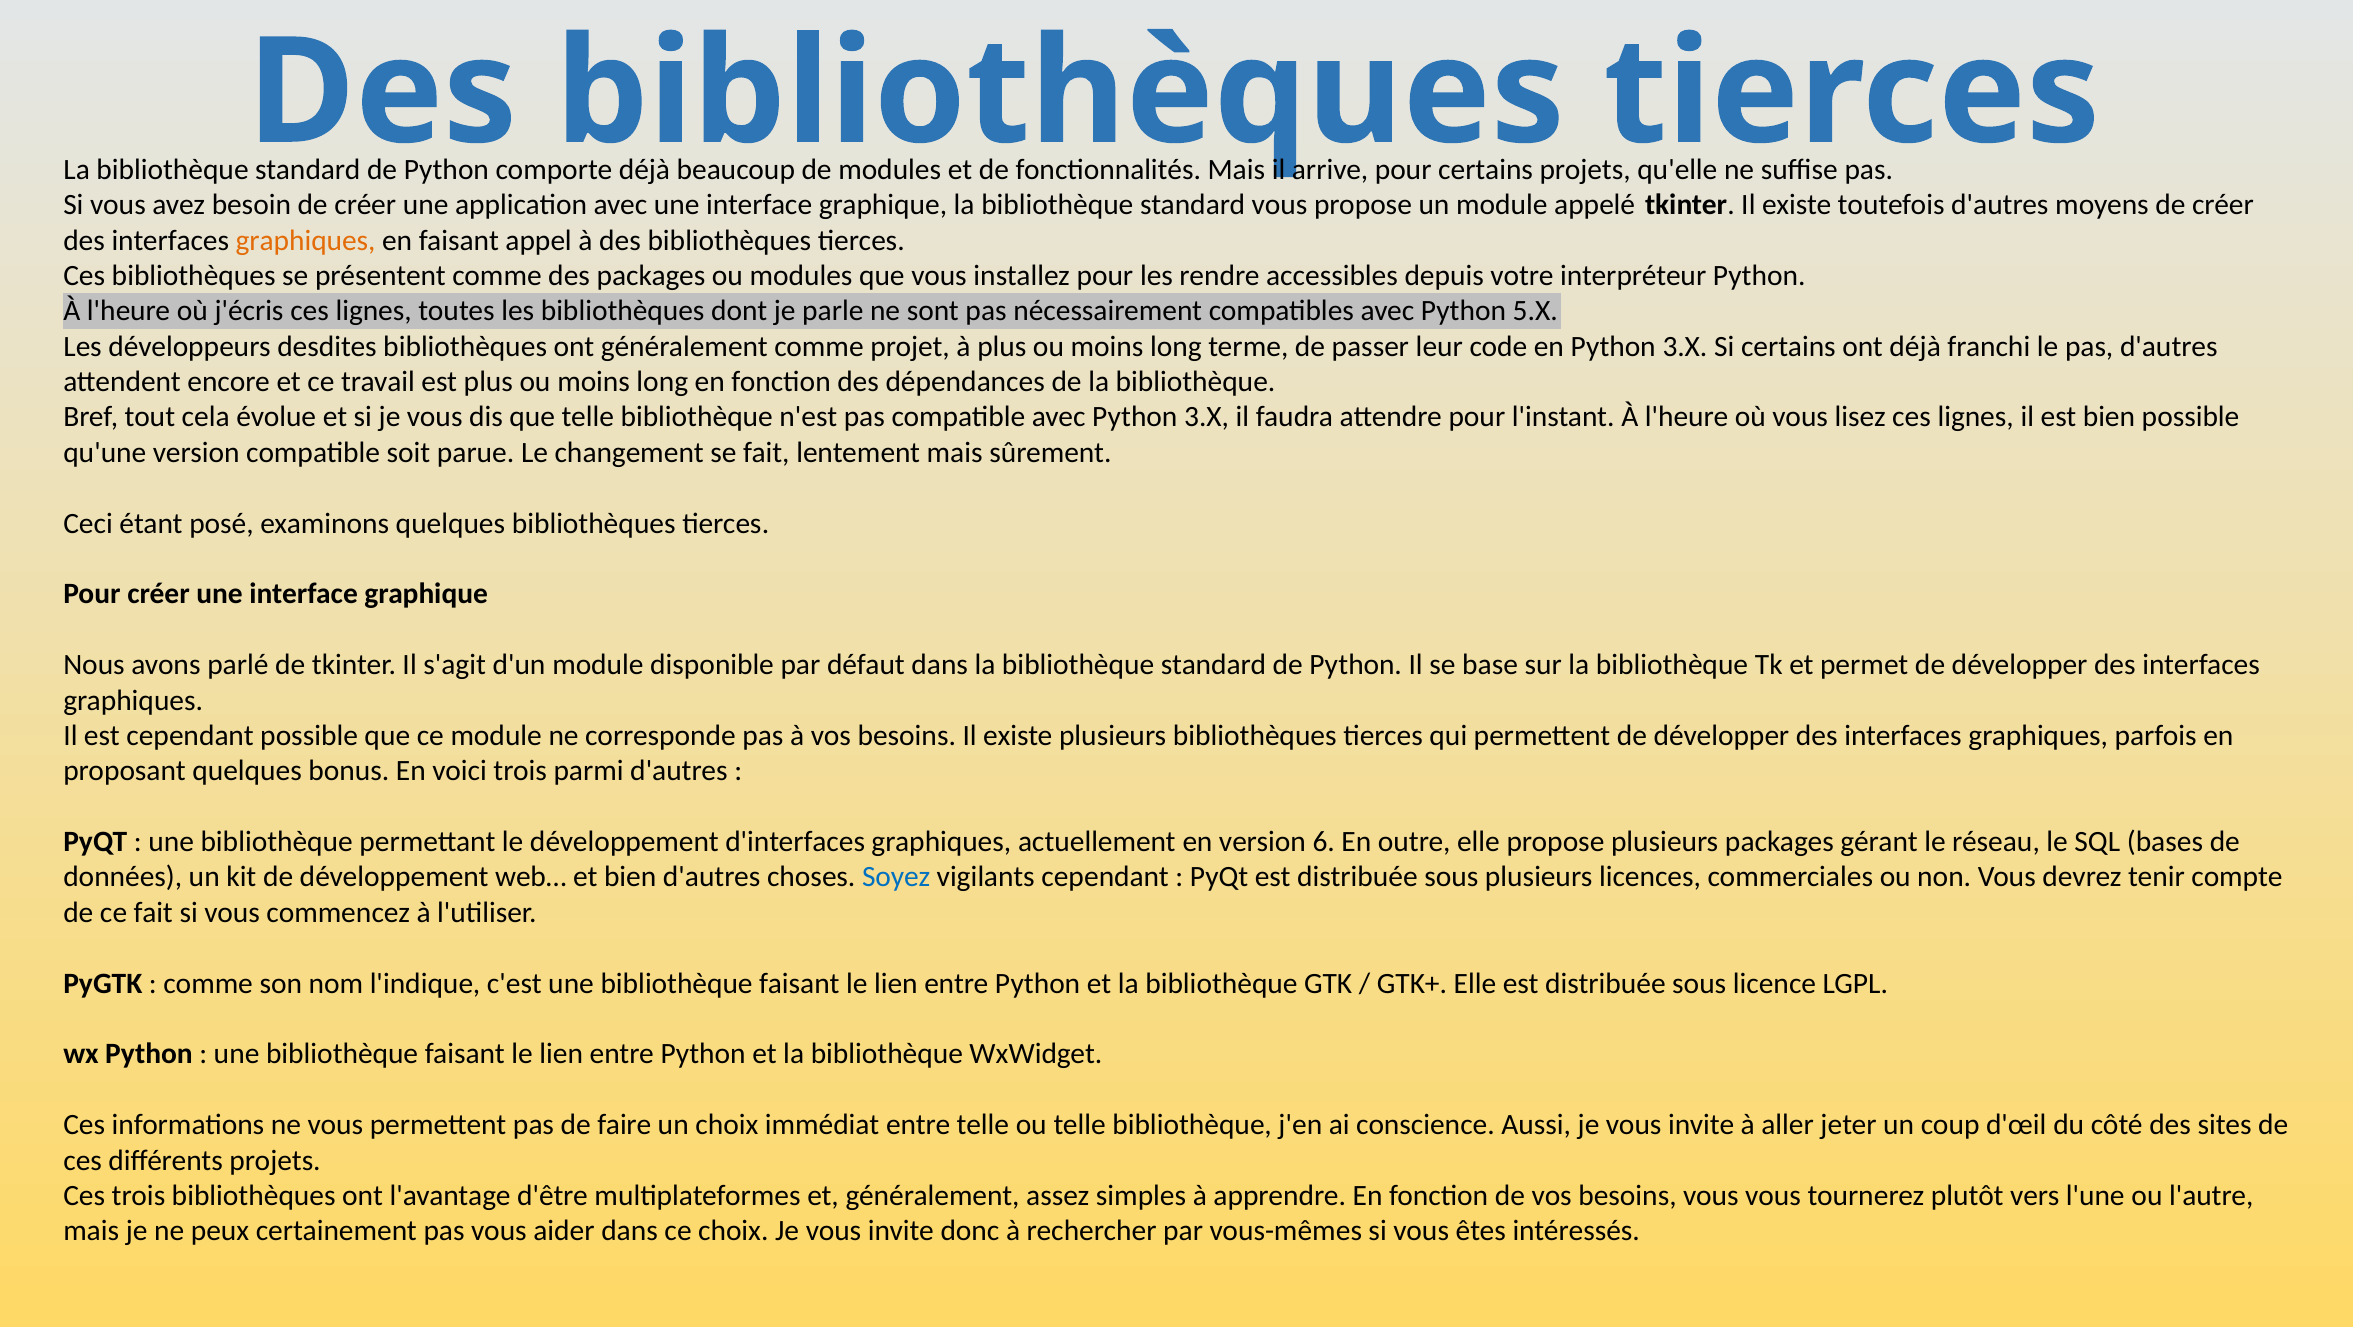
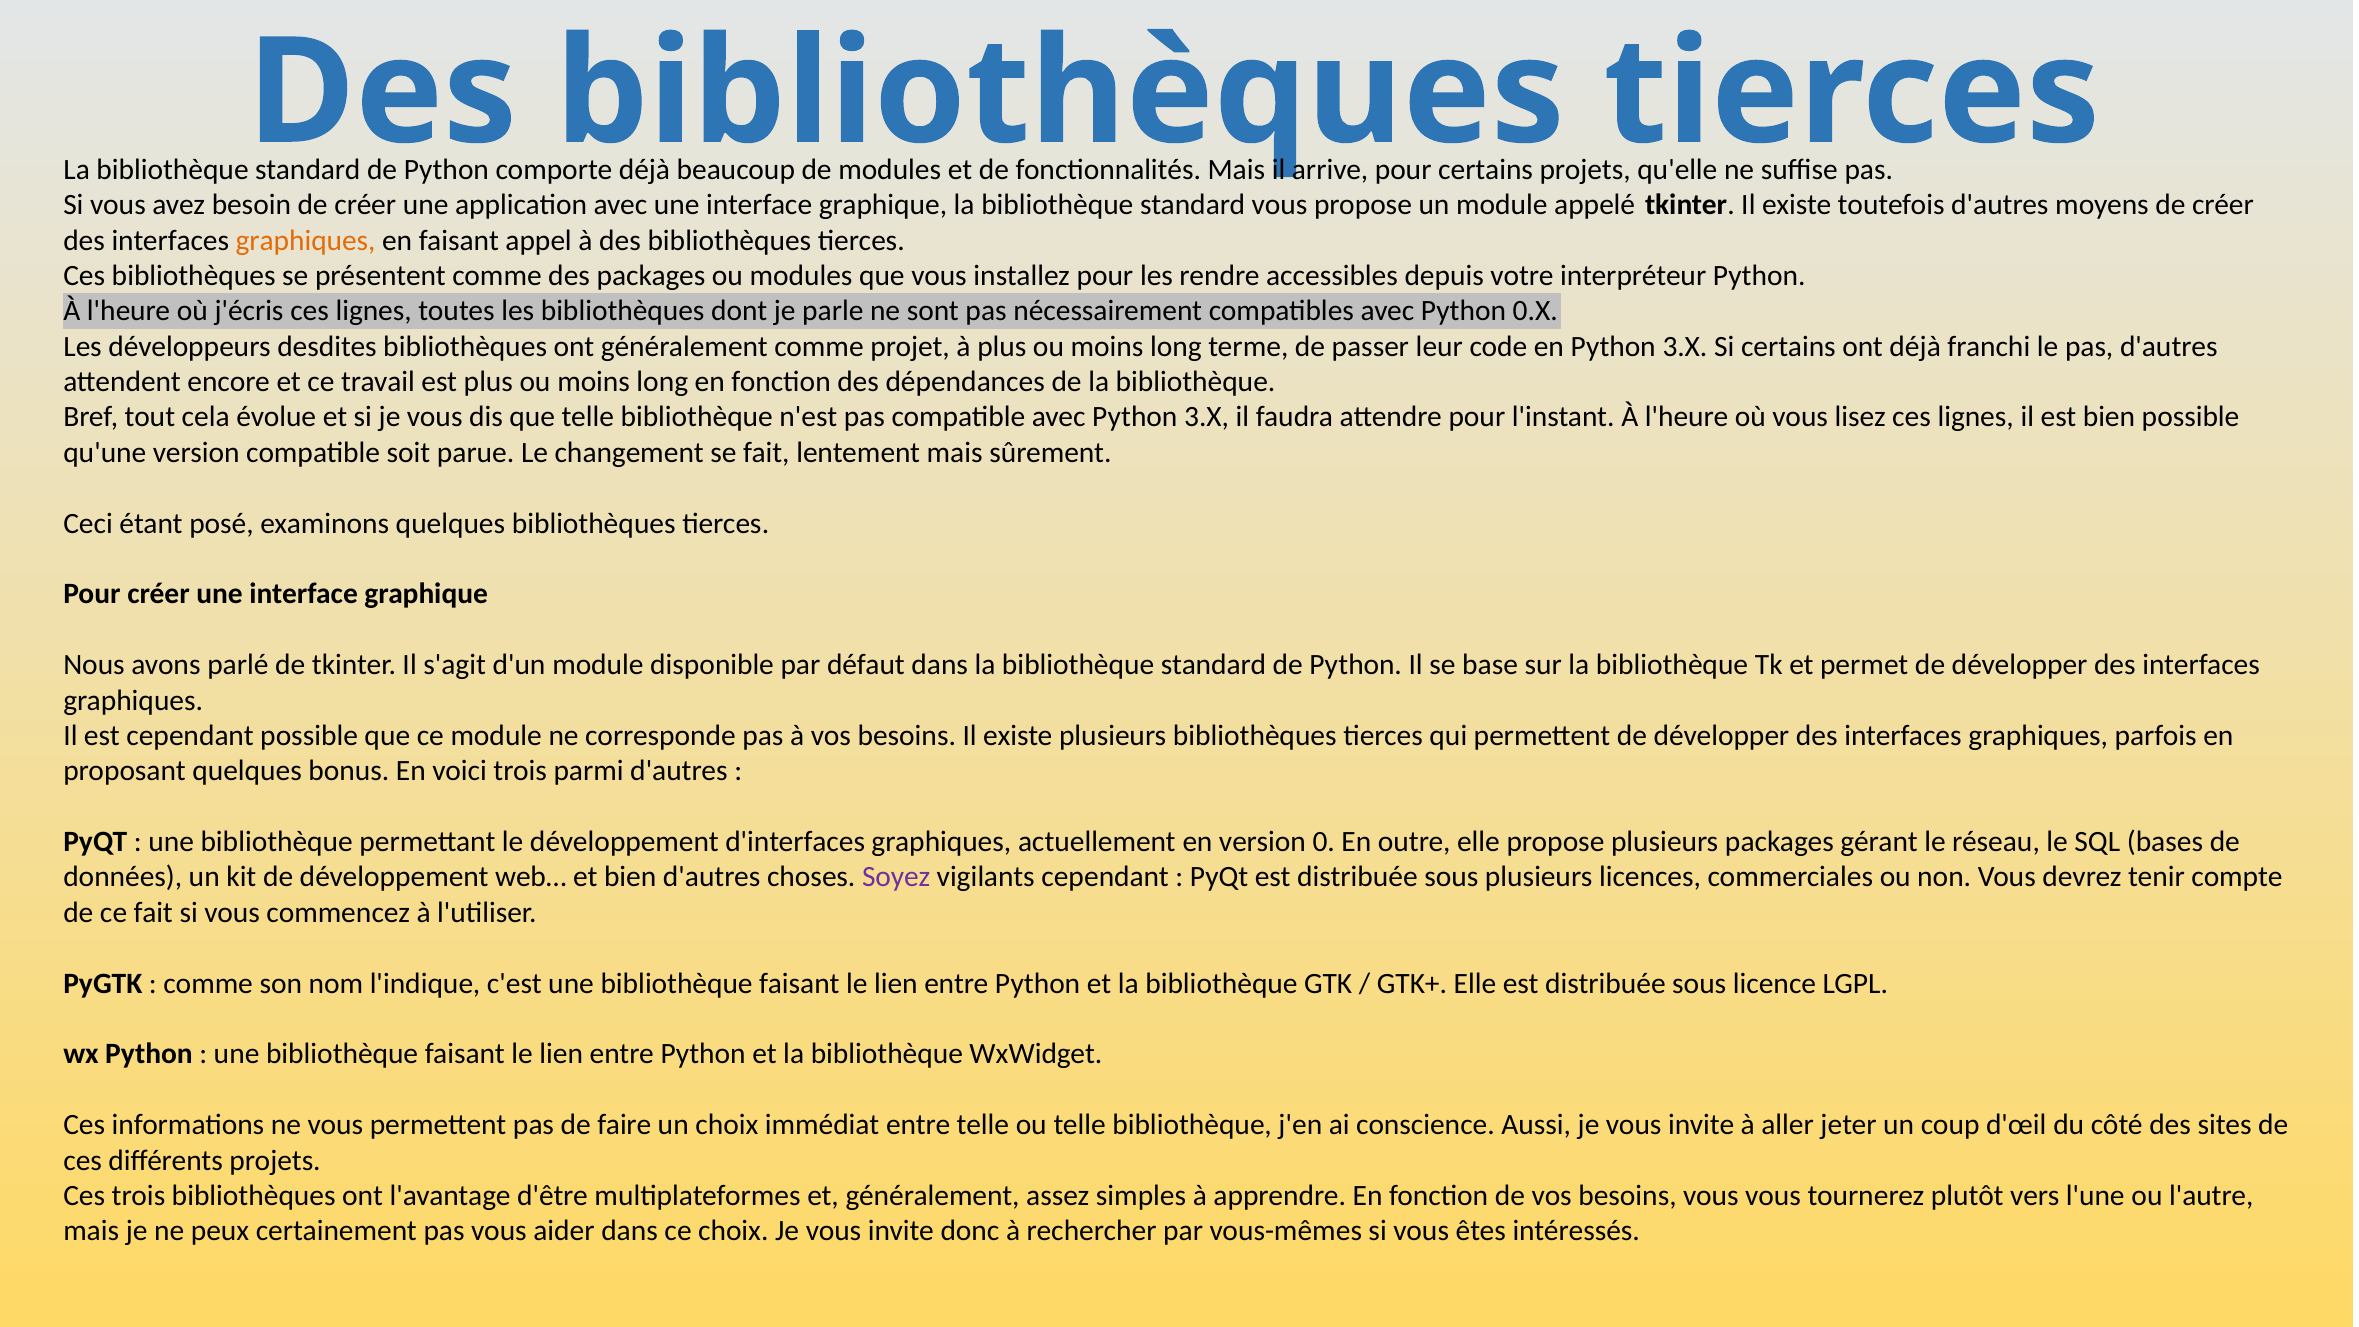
5.X: 5.X -> 0.X
6: 6 -> 0
Soyez colour: blue -> purple
